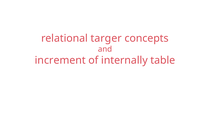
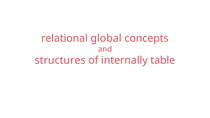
targer: targer -> global
increment: increment -> structures
